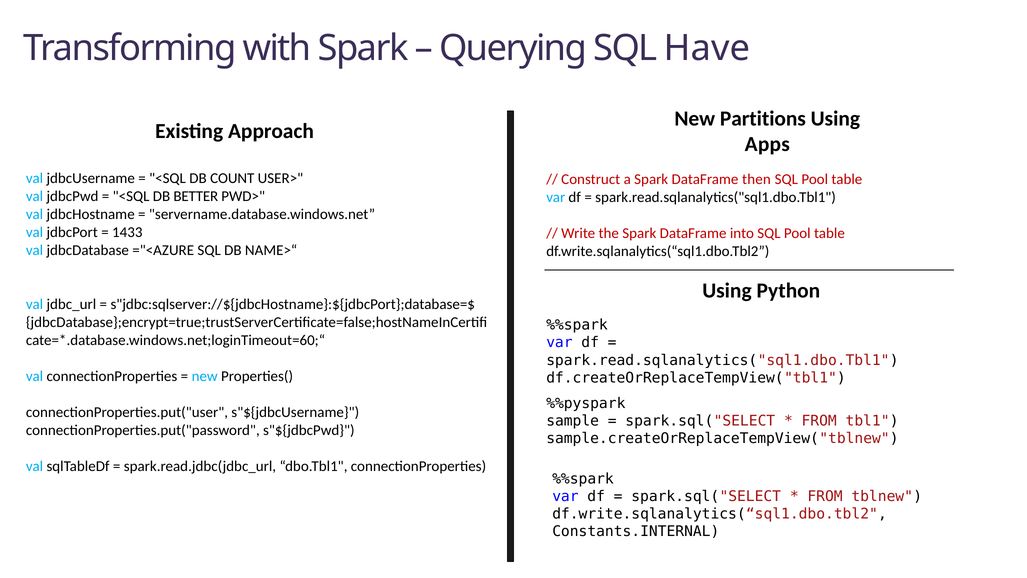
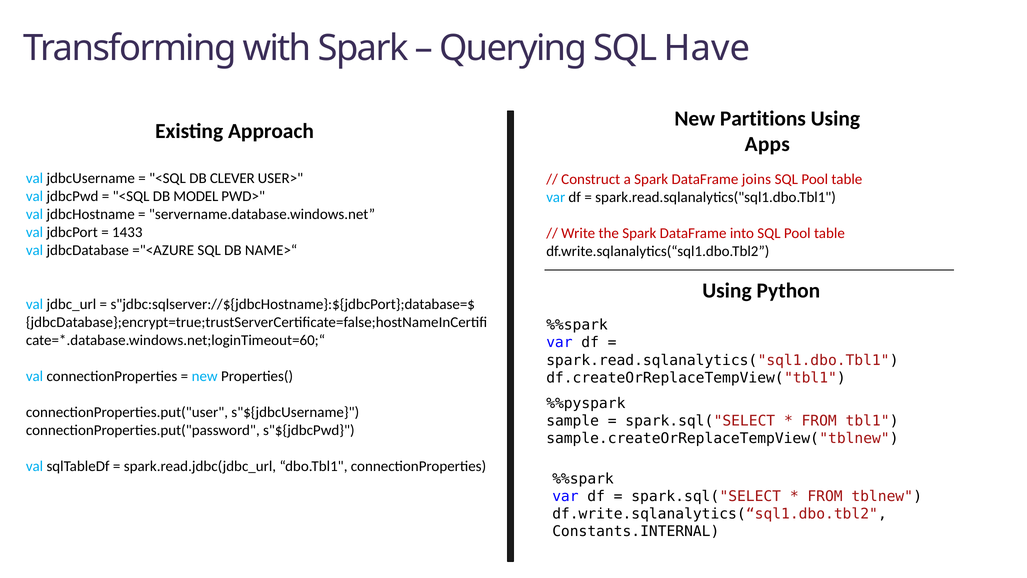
COUNT: COUNT -> CLEVER
then: then -> joins
BETTER: BETTER -> MODEL
